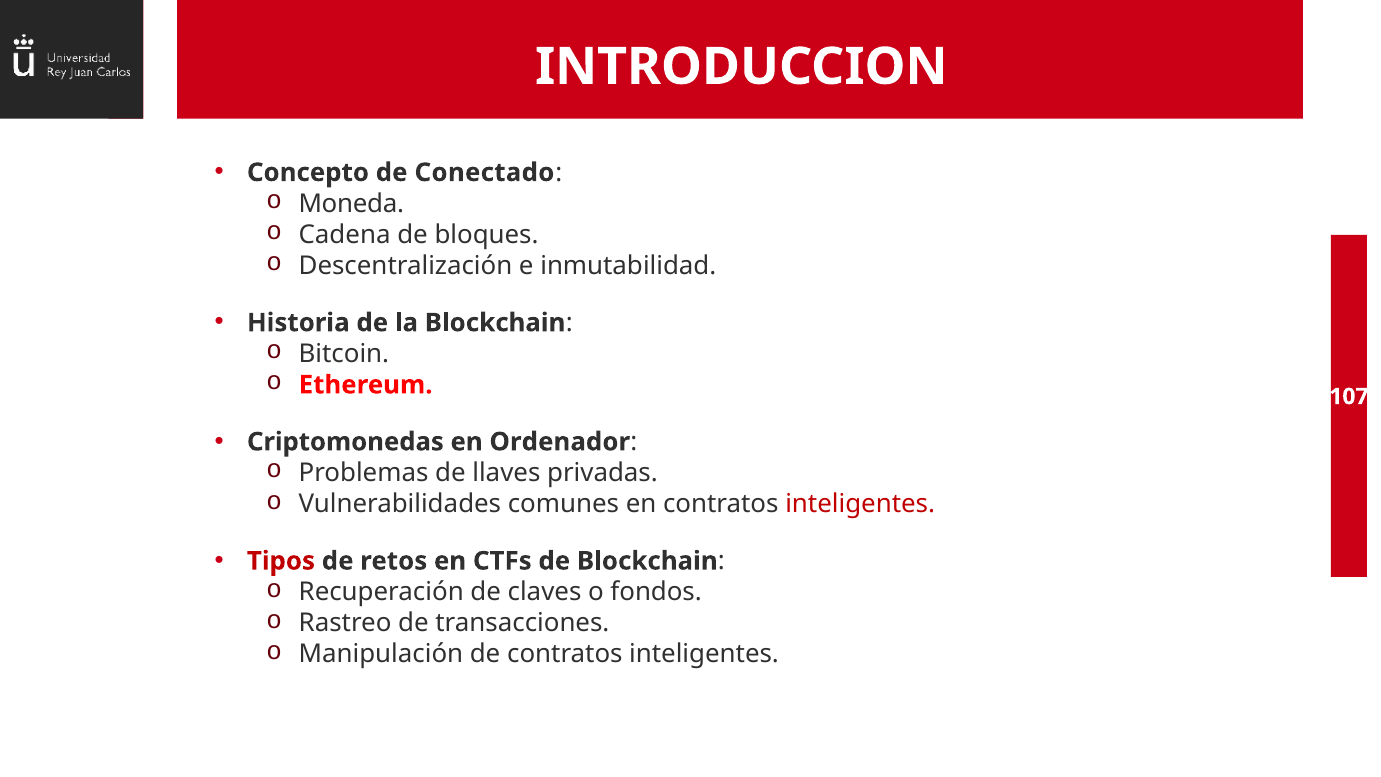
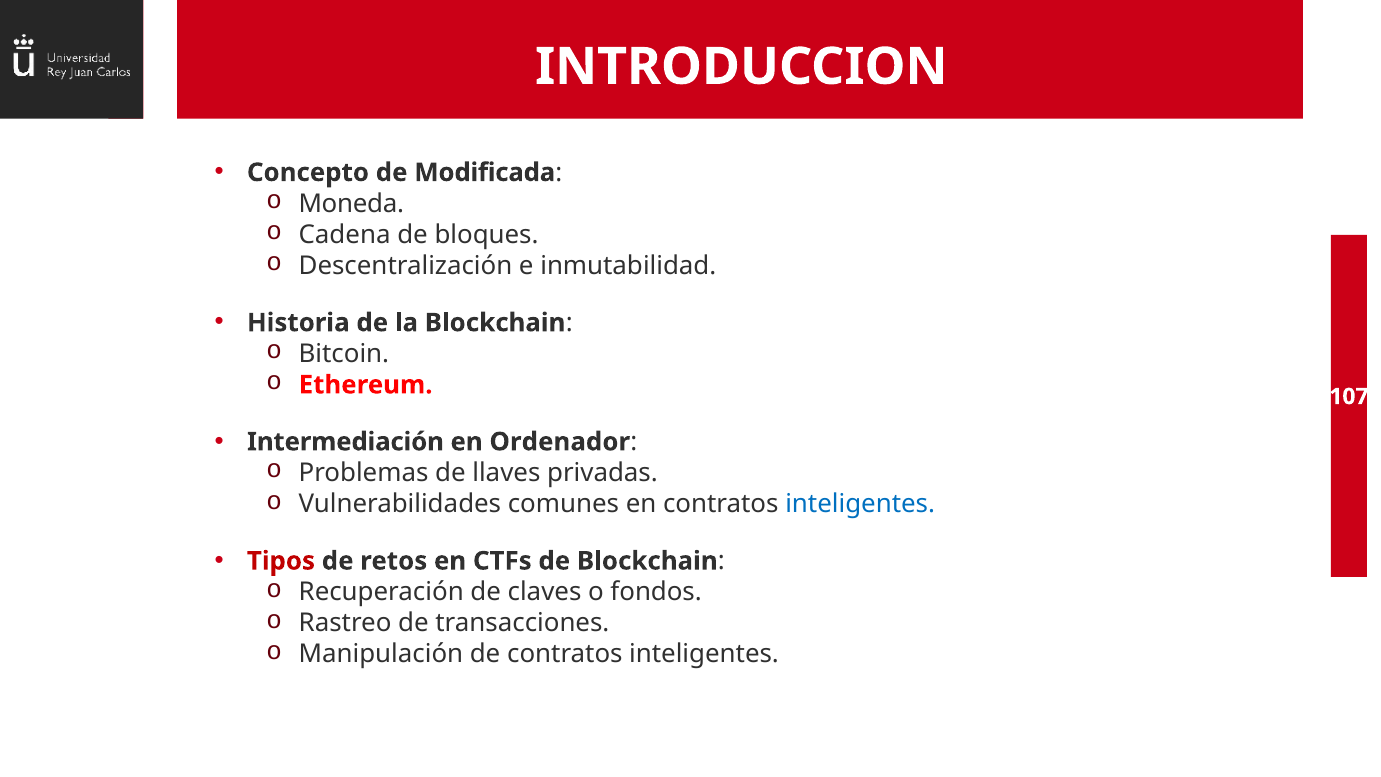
Conectado: Conectado -> Modificada
Criptomonedas: Criptomonedas -> Intermediación
inteligentes at (860, 504) colour: red -> blue
